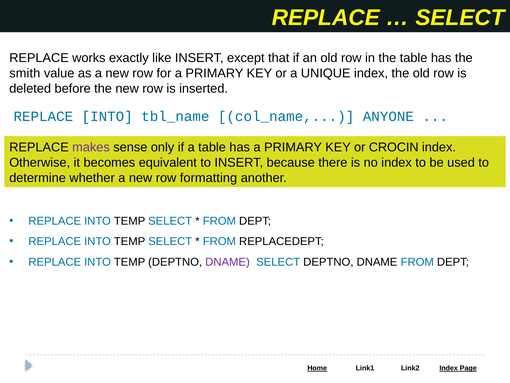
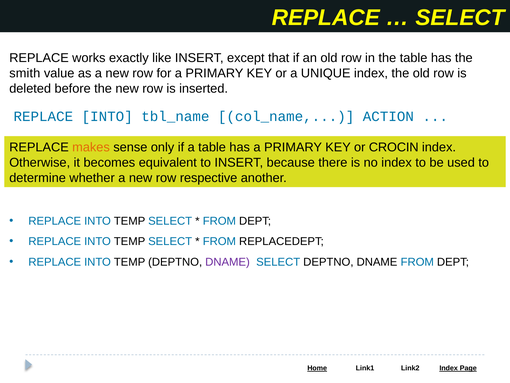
ANYONE: ANYONE -> ACTION
makes colour: purple -> orange
formatting: formatting -> respective
